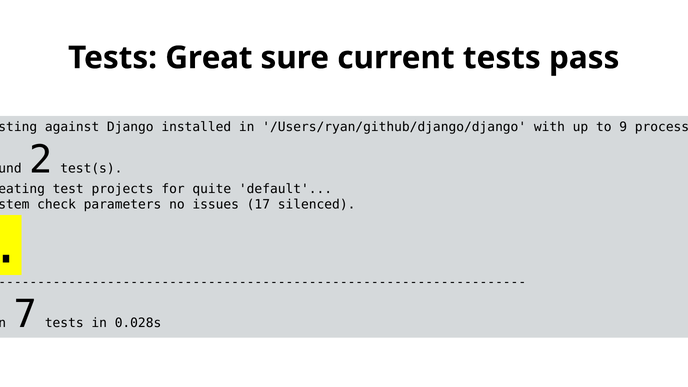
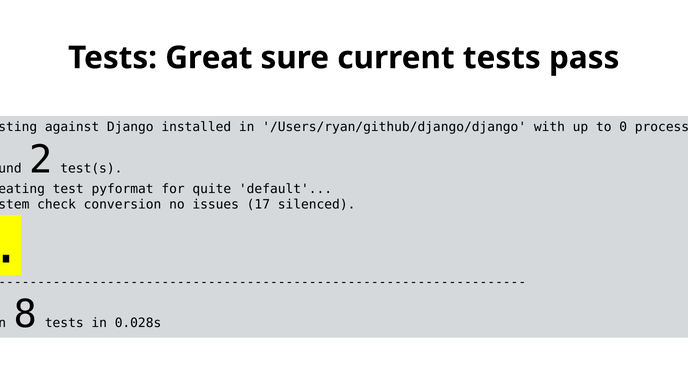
9: 9 -> 0
projects: projects -> pyformat
parameters: parameters -> conversion
7: 7 -> 8
